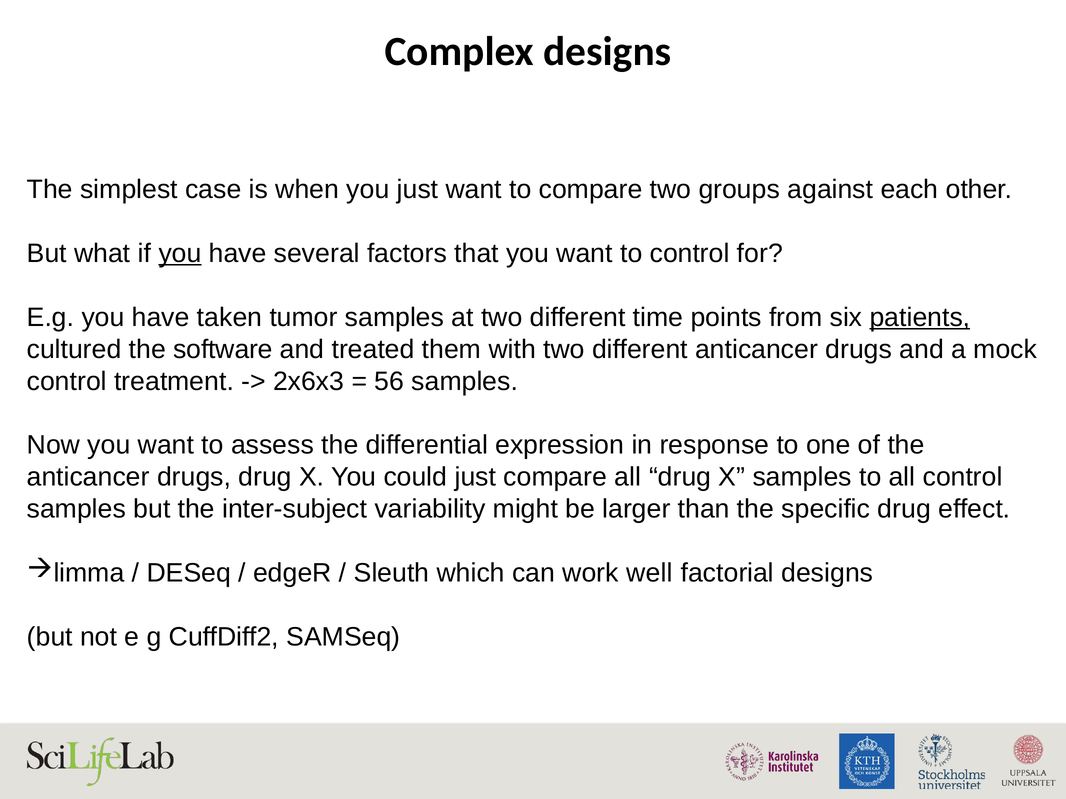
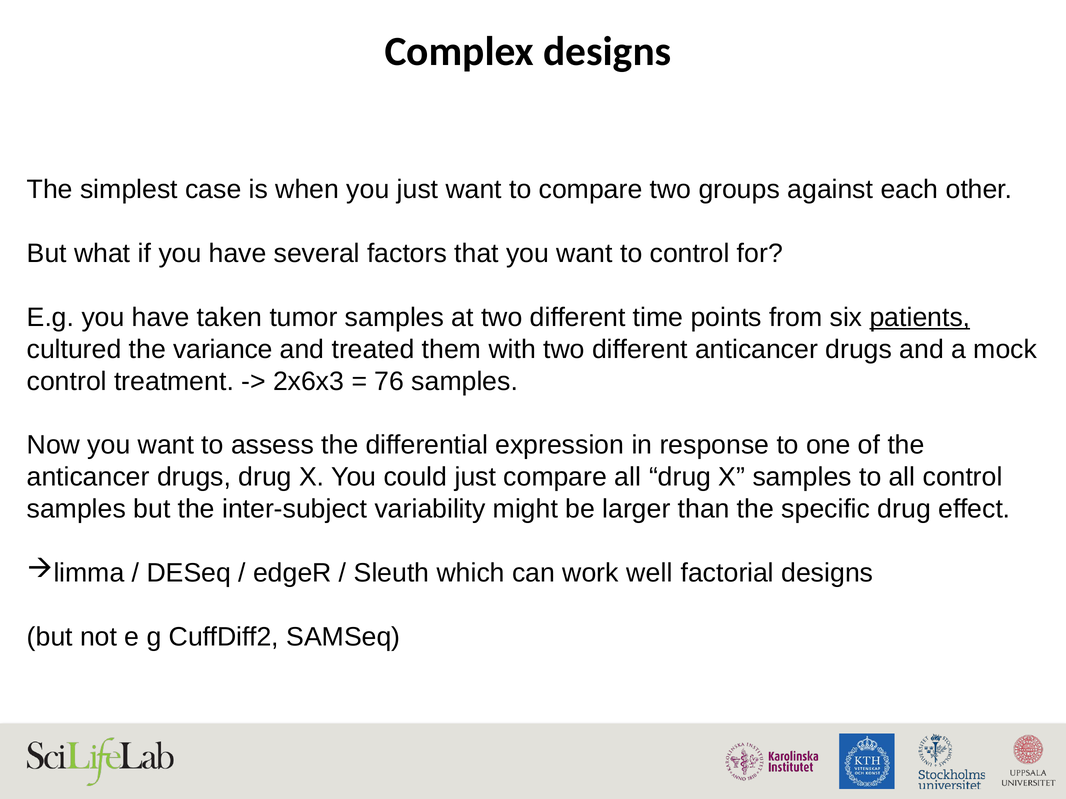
you at (180, 254) underline: present -> none
software: software -> variance
56: 56 -> 76
